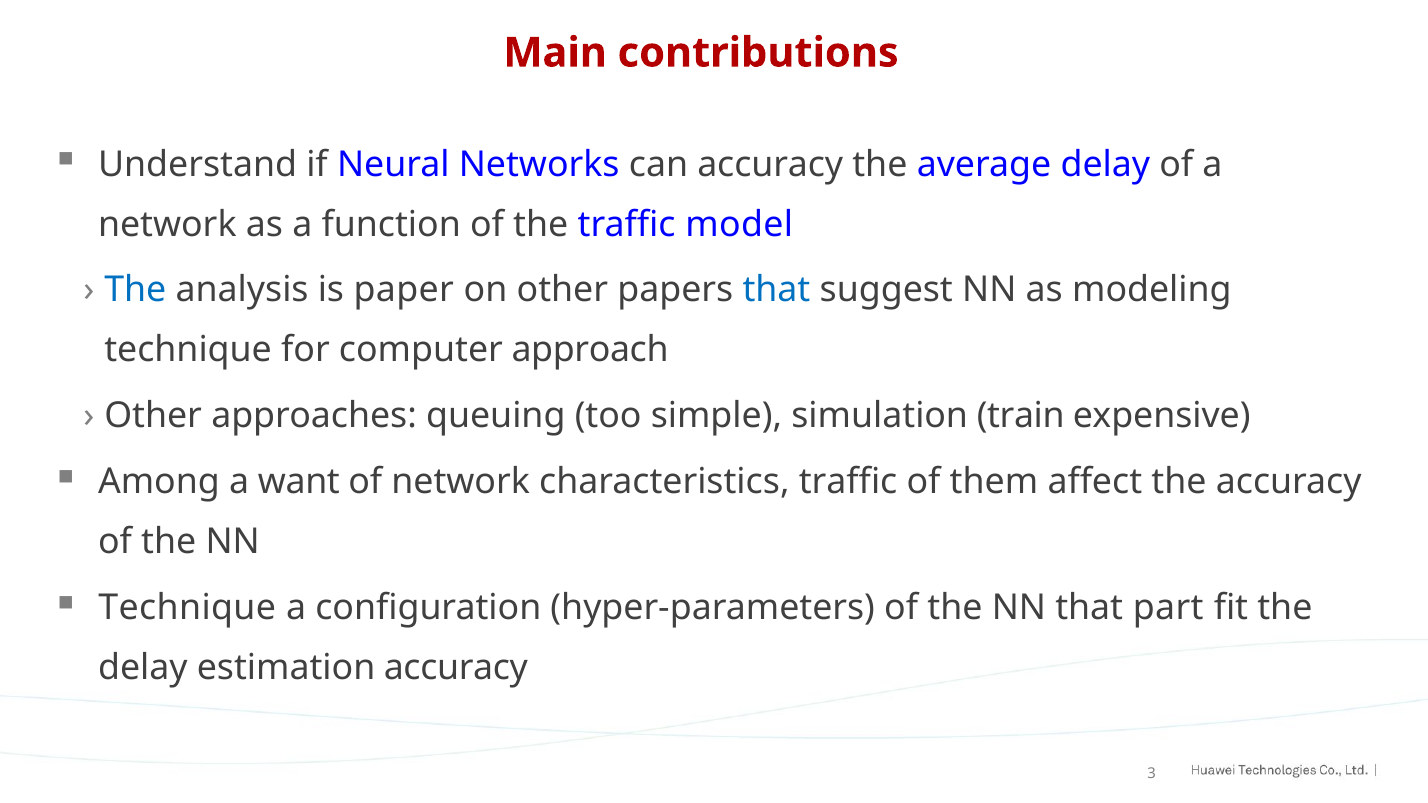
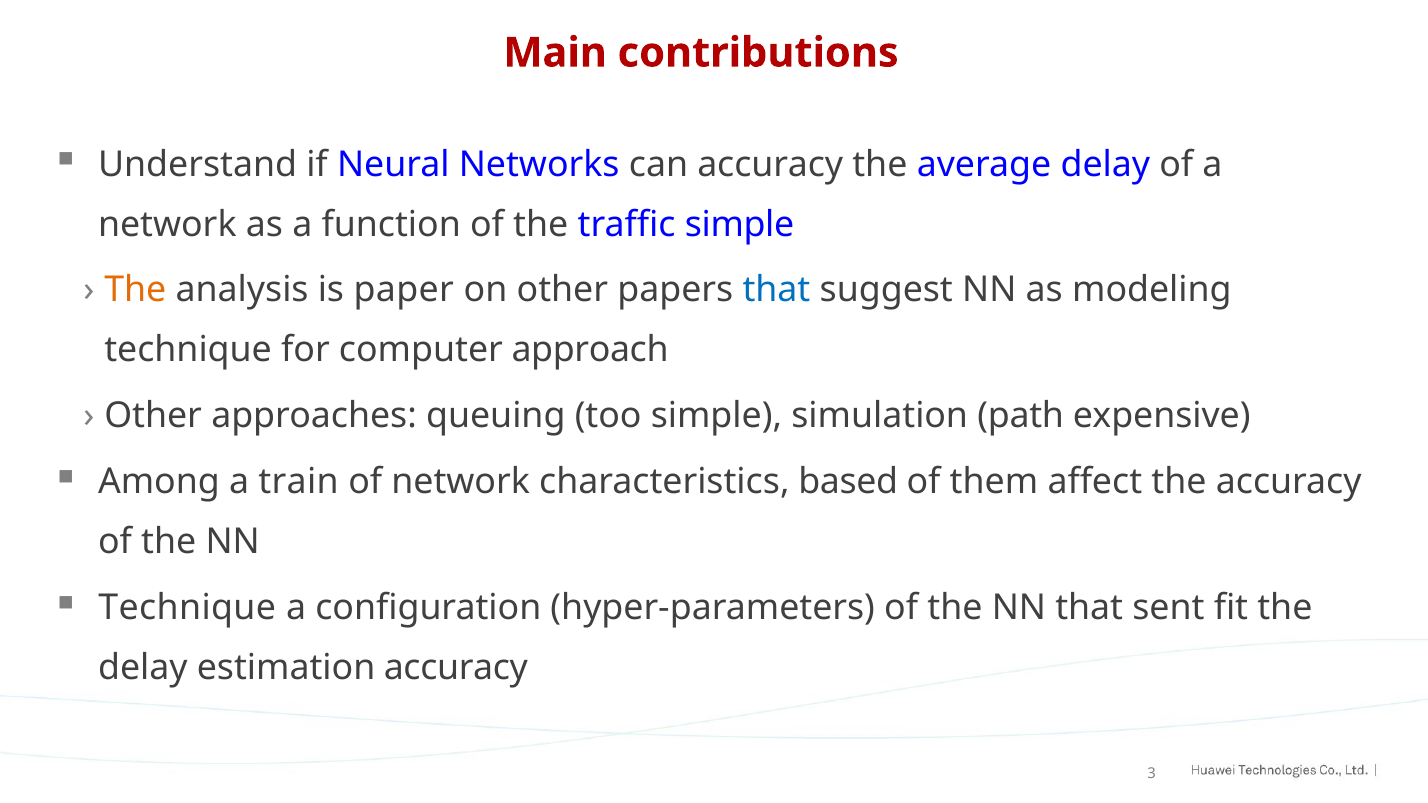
traffic model: model -> simple
The at (135, 290) colour: blue -> orange
train: train -> path
want: want -> train
characteristics traffic: traffic -> based
part: part -> sent
